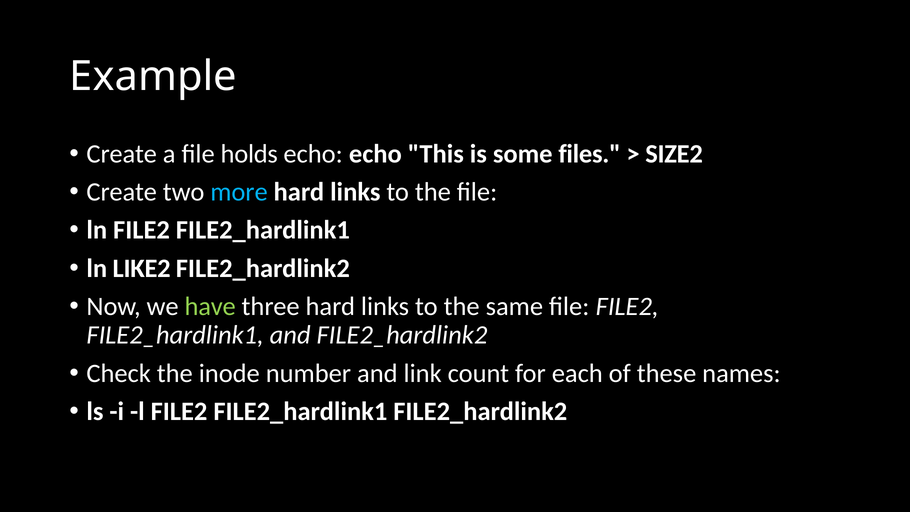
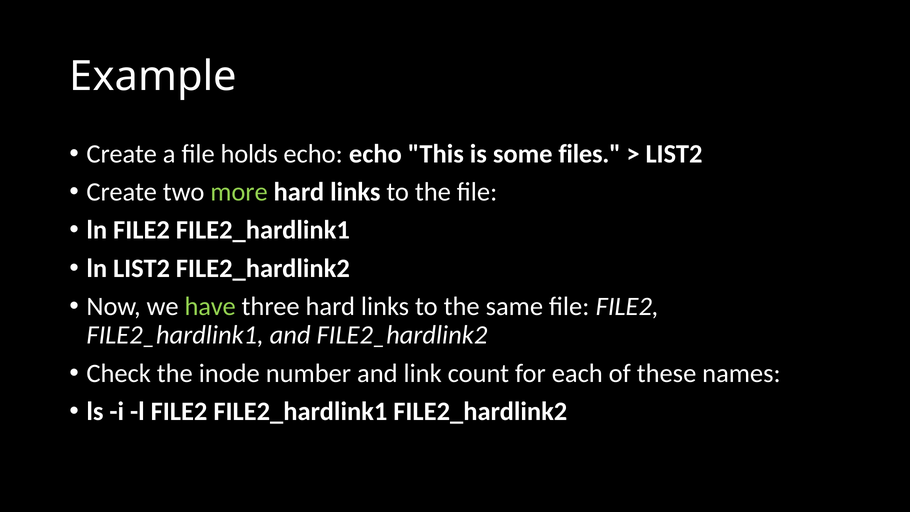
SIZE2 at (674, 154): SIZE2 -> LIST2
more colour: light blue -> light green
ln LIKE2: LIKE2 -> LIST2
